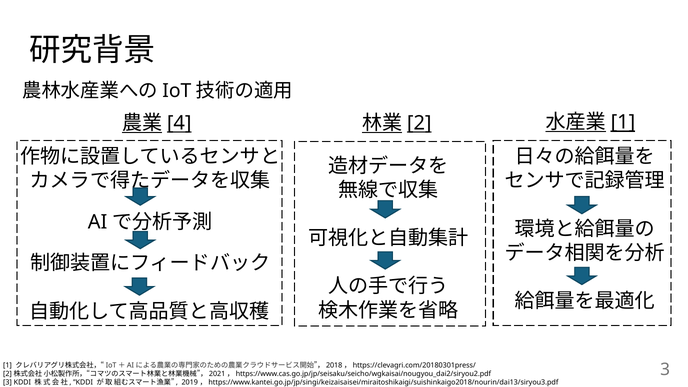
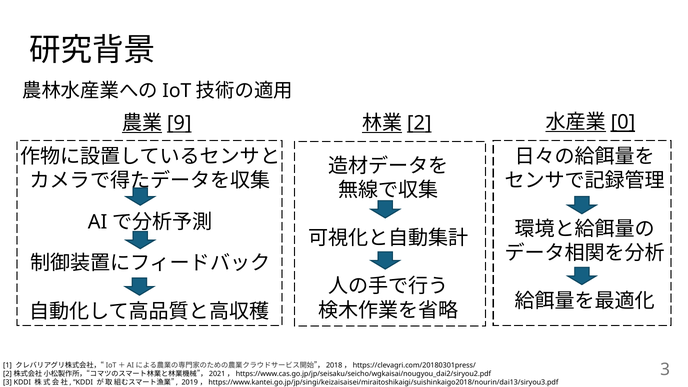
4: 4 -> 9
1 at (623, 122): 1 -> 0
